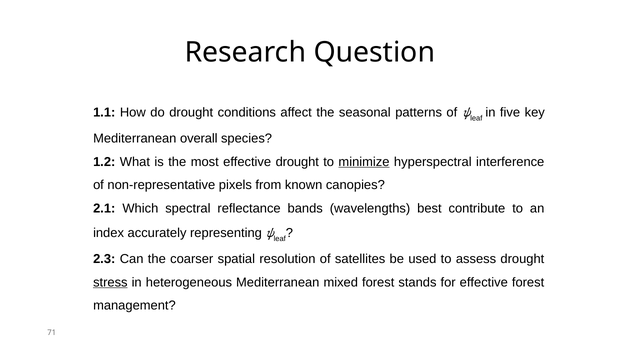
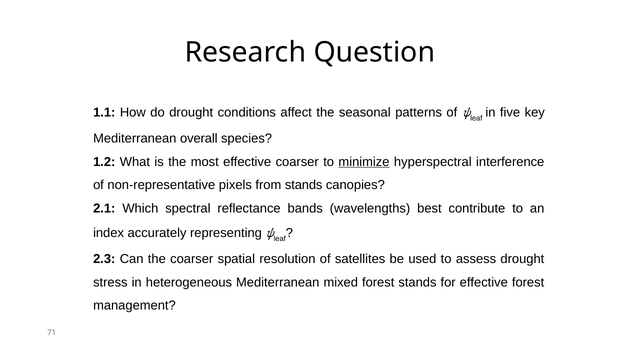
effective drought: drought -> coarser
from known: known -> stands
stress underline: present -> none
